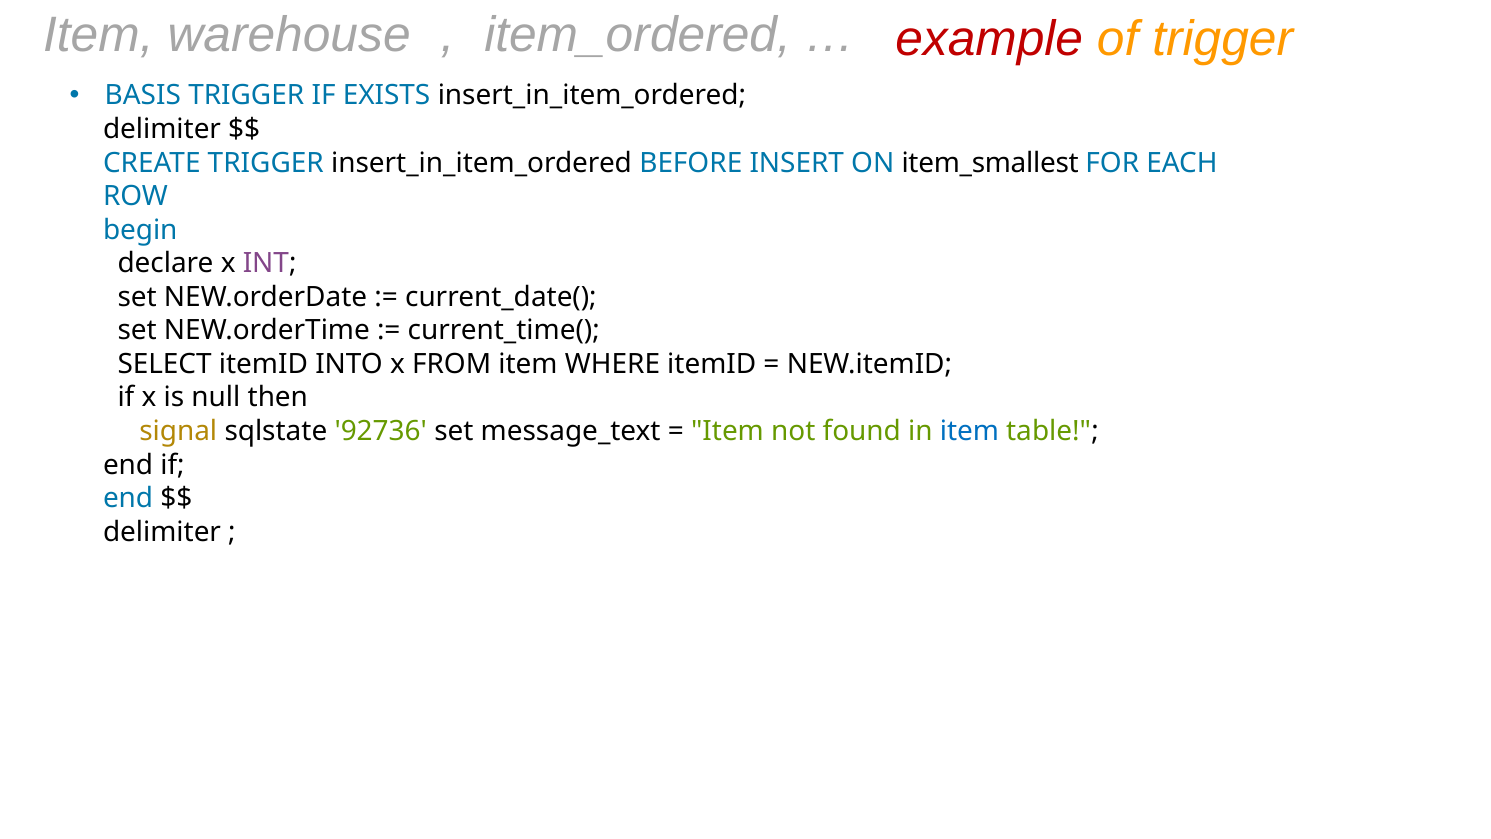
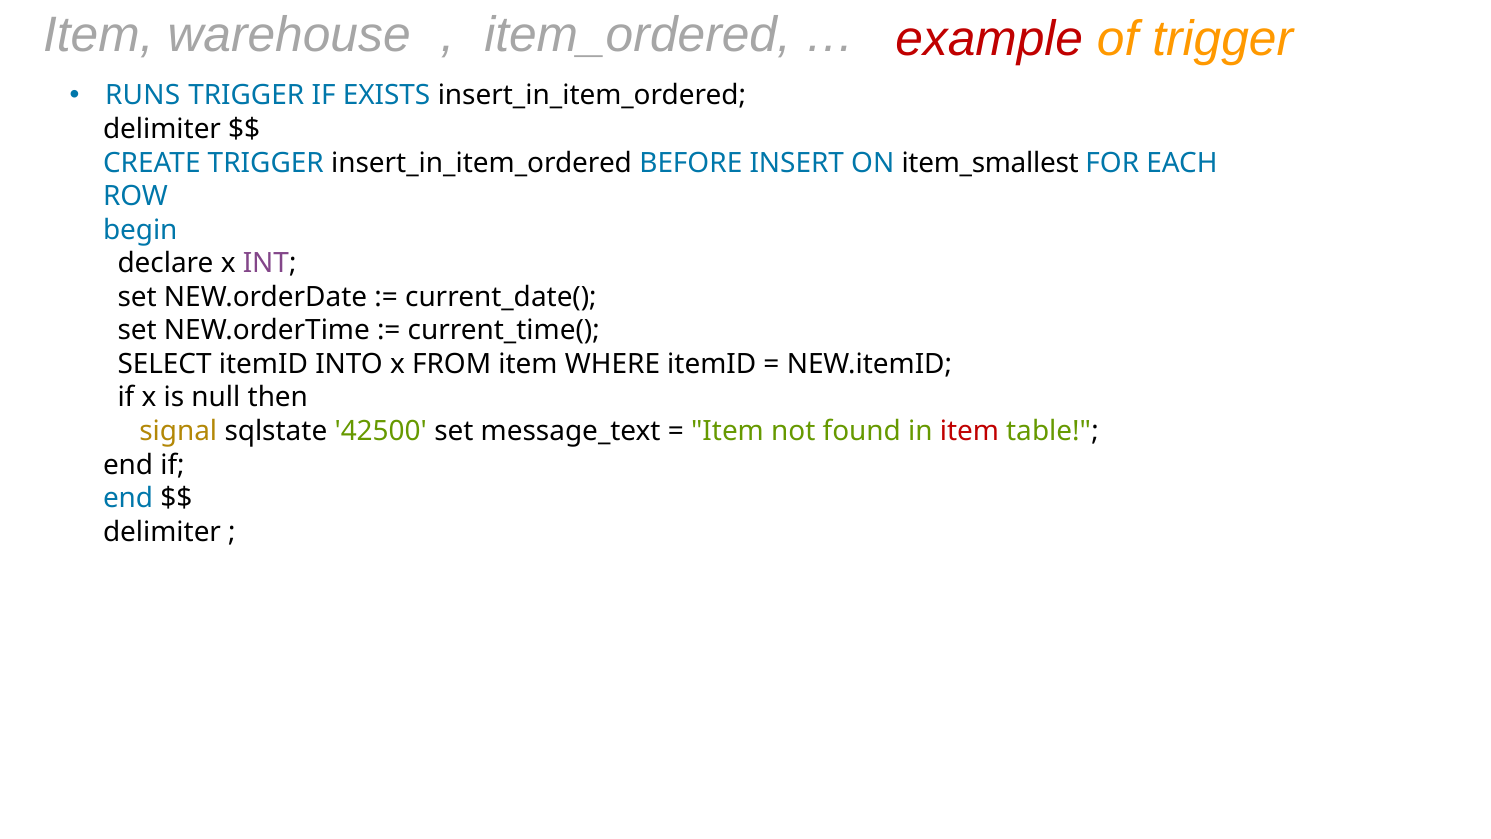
BASIS: BASIS -> RUNS
92736: 92736 -> 42500
item at (969, 431) colour: blue -> red
